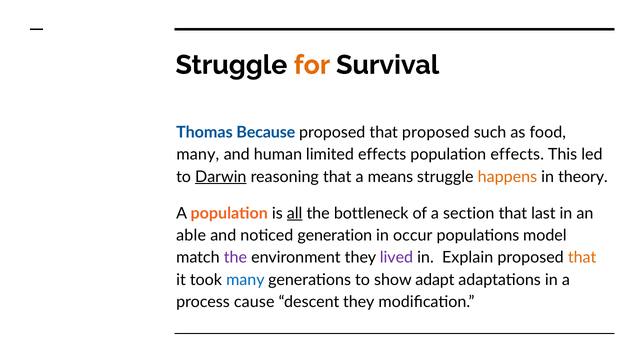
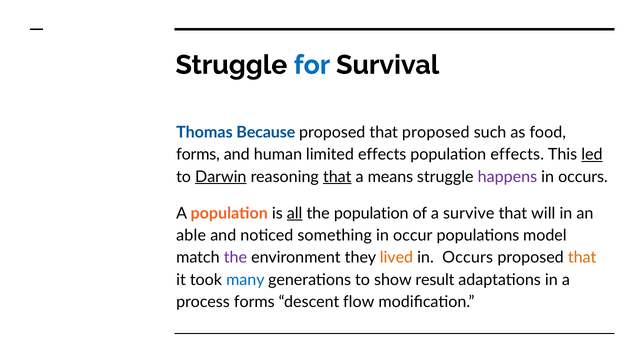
for colour: orange -> blue
many at (198, 155): many -> forms
led underline: none -> present
that at (337, 177) underline: none -> present
happens colour: orange -> purple
theory at (583, 177): theory -> occurs
the bottleneck: bottleneck -> population
section: section -> survive
last: last -> will
generation: generation -> something
lived colour: purple -> orange
Explain at (468, 258): Explain -> Occurs
adapt: adapt -> result
process cause: cause -> forms
descent they: they -> flow
